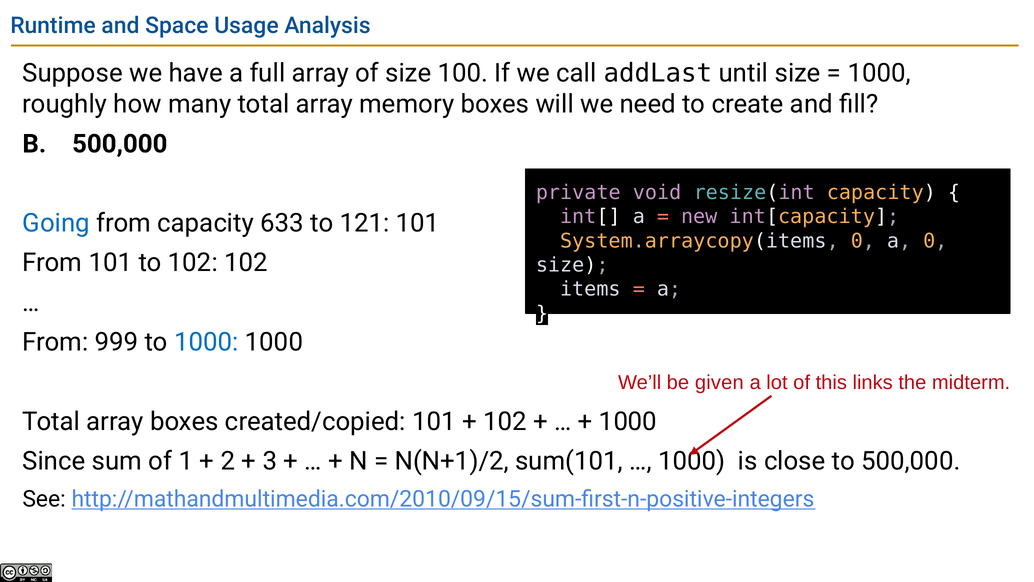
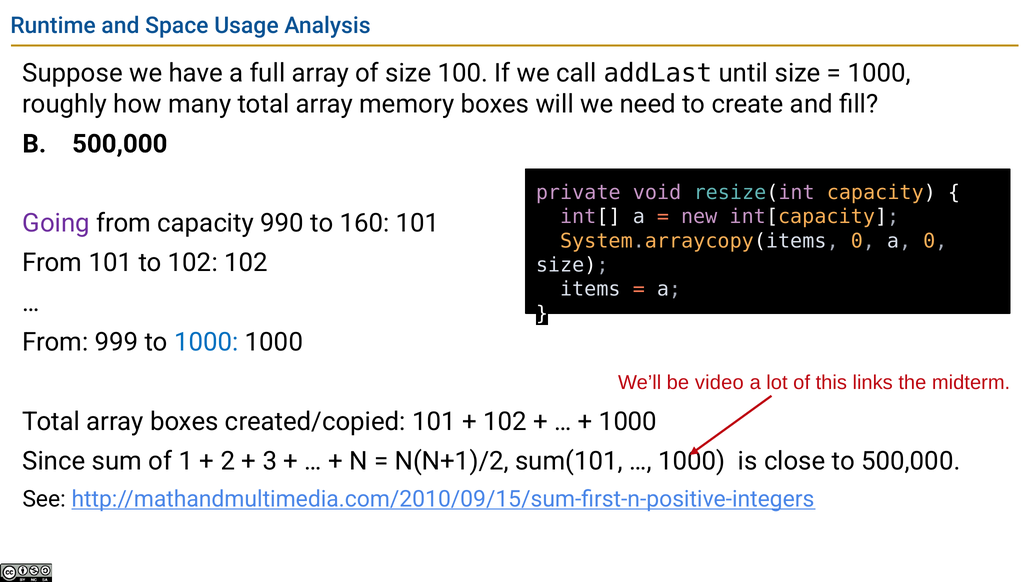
Going colour: blue -> purple
633: 633 -> 990
121: 121 -> 160
given: given -> video
